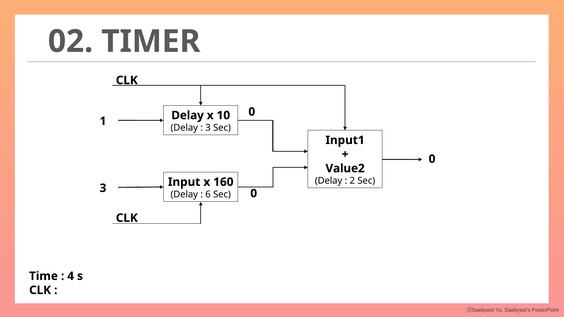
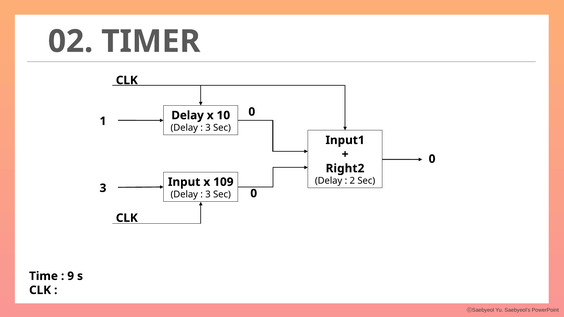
Value2: Value2 -> Right2
160: 160 -> 109
6 at (208, 195): 6 -> 3
4: 4 -> 9
